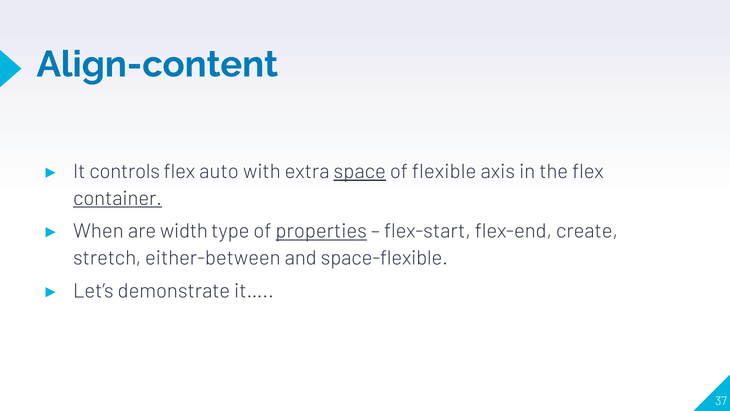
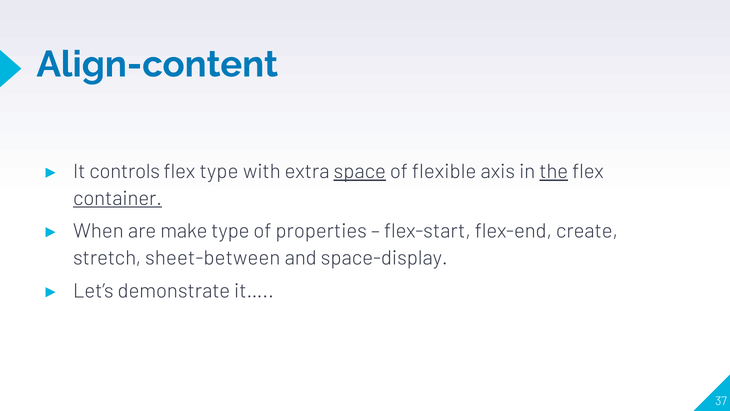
flex auto: auto -> type
the underline: none -> present
width: width -> make
properties underline: present -> none
either-between: either-between -> sheet-between
space-flexible: space-flexible -> space-display
